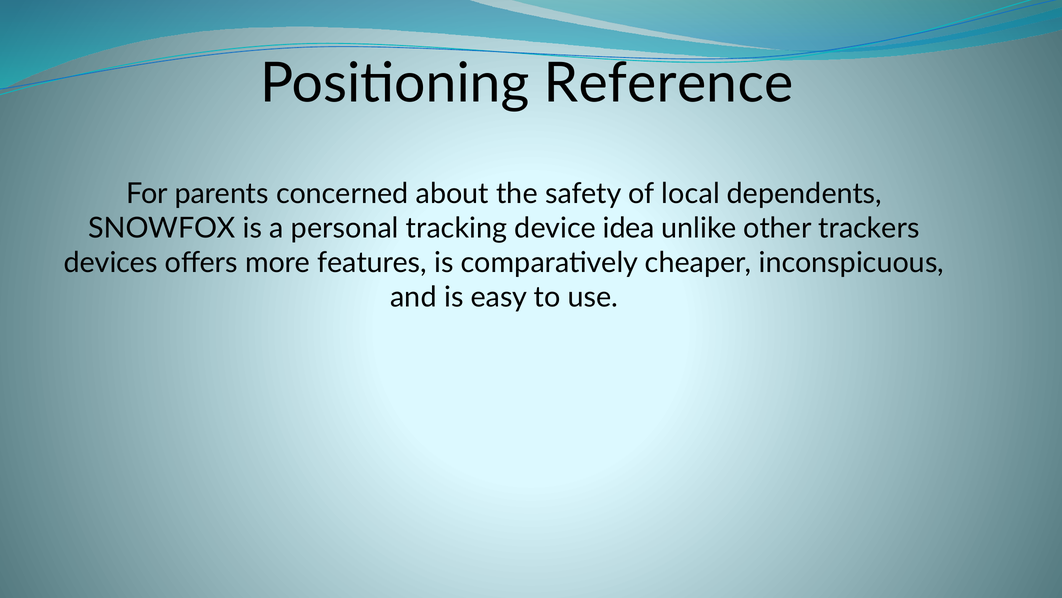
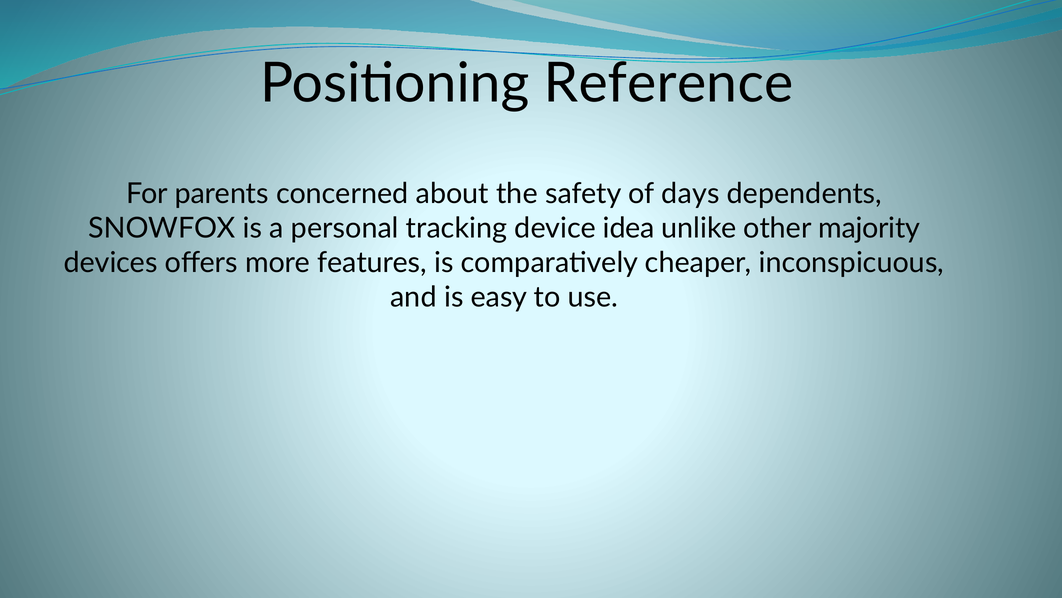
local: local -> days
trackers: trackers -> majority
